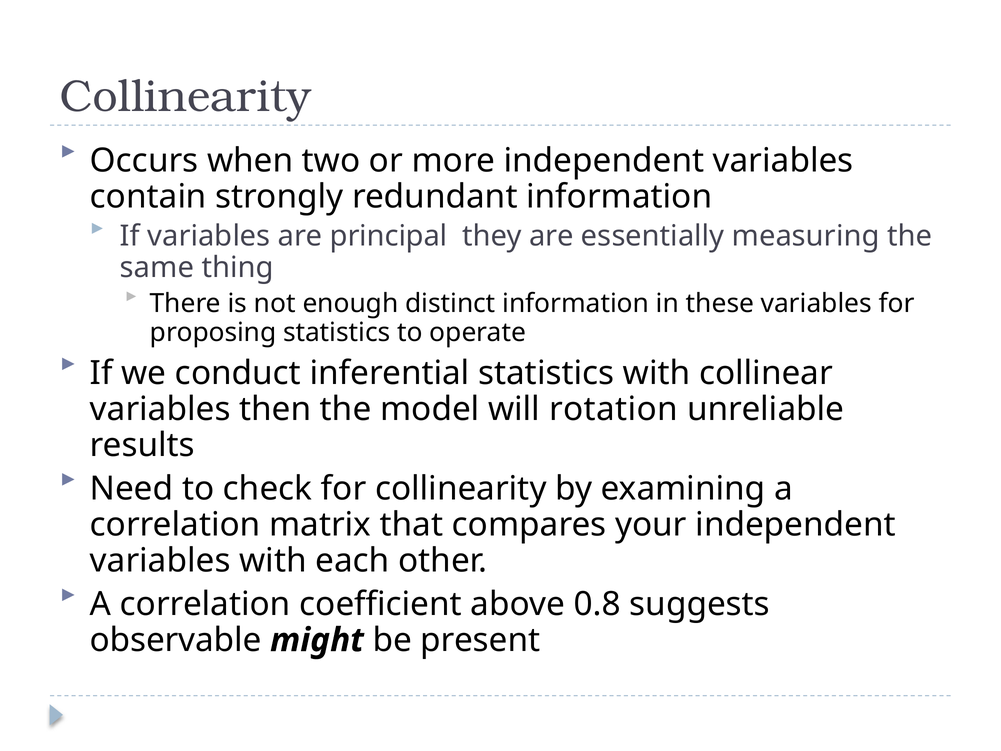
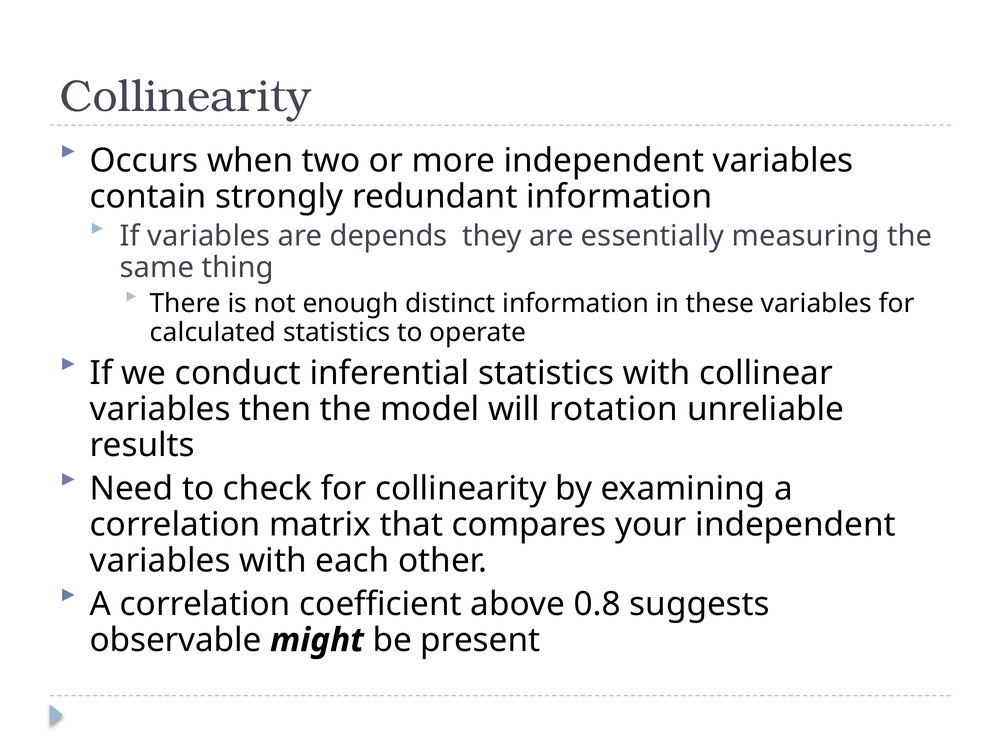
principal: principal -> depends
proposing: proposing -> calculated
